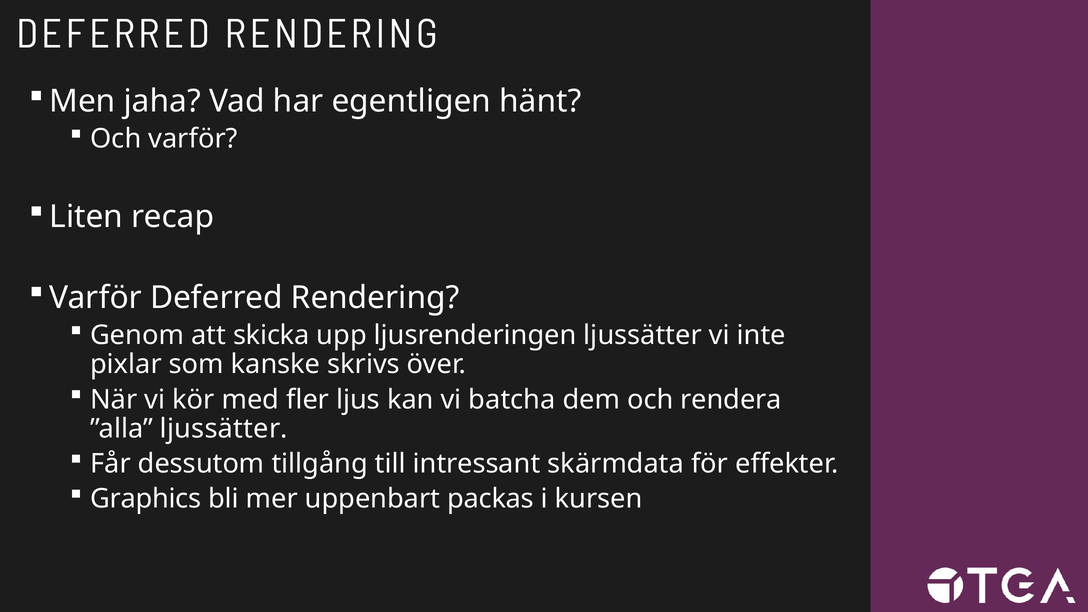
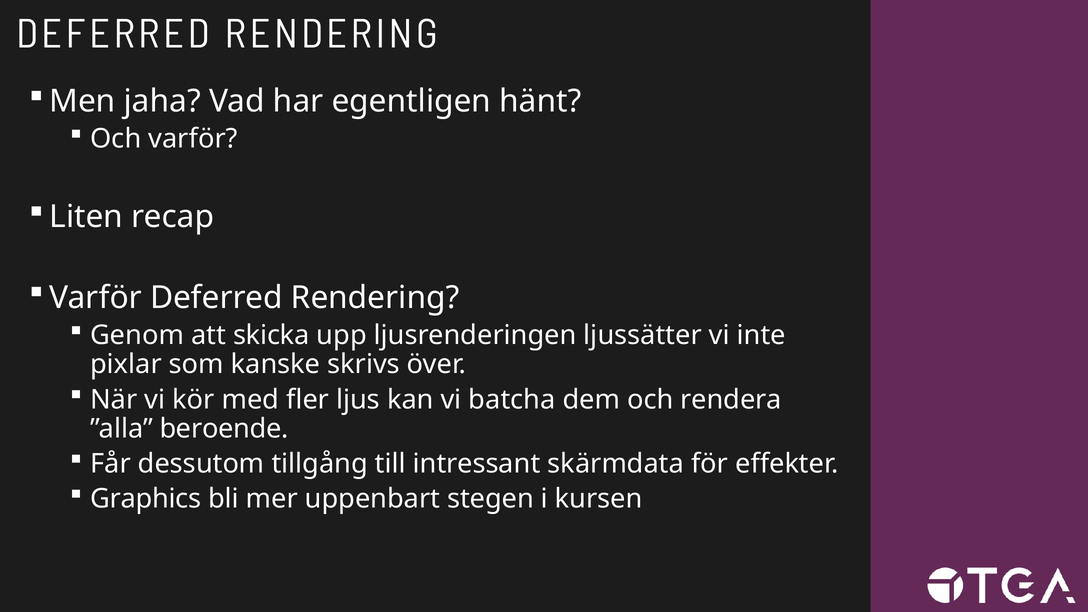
”alla ljussätter: ljussätter -> beroende
packas: packas -> stegen
